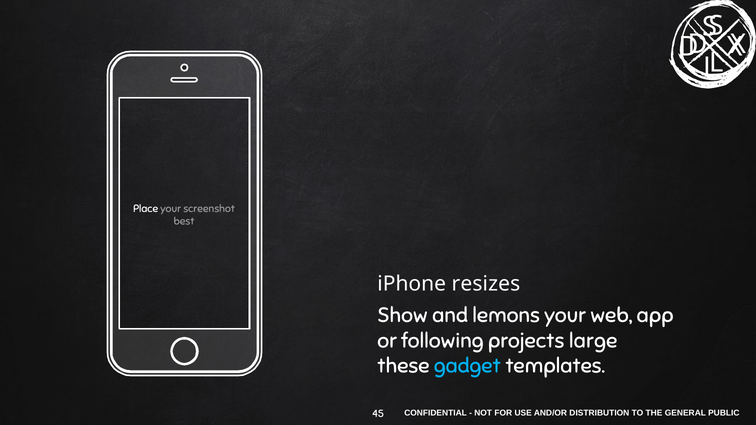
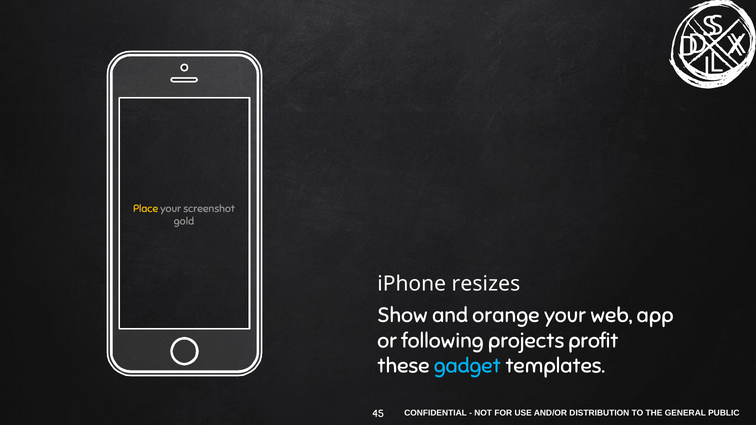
Place colour: white -> yellow
best: best -> gold
lemons: lemons -> orange
large: large -> profit
